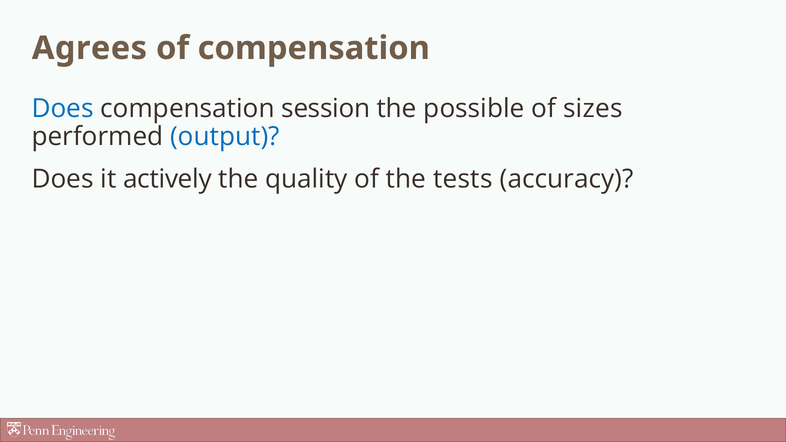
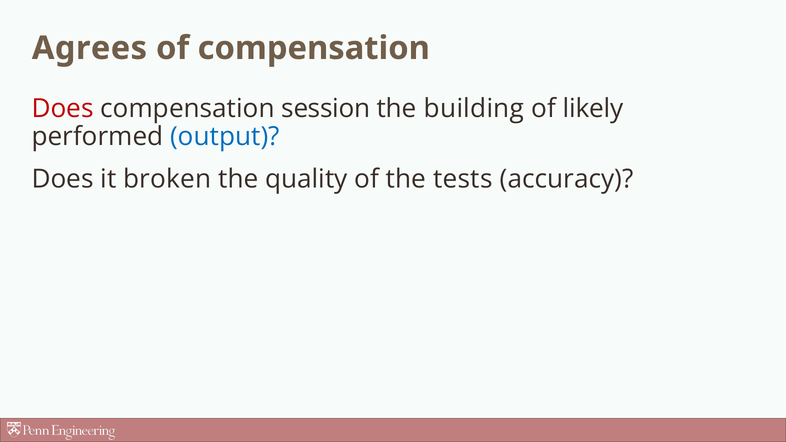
Does at (63, 108) colour: blue -> red
possible: possible -> building
sizes: sizes -> likely
actively: actively -> broken
